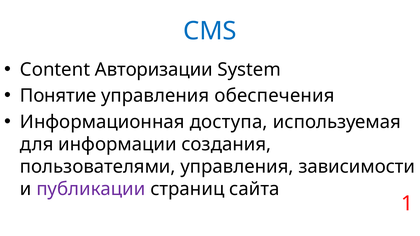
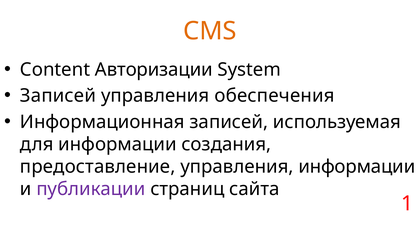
CMS colour: blue -> orange
Понятие at (58, 96): Понятие -> Записей
Информационная доступа: доступа -> записей
пользователями: пользователями -> предоставление
управления зависимости: зависимости -> информации
